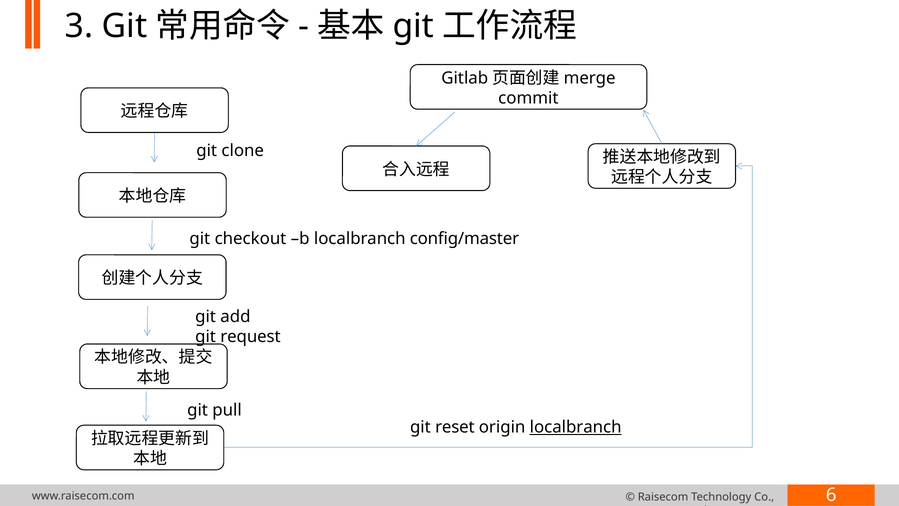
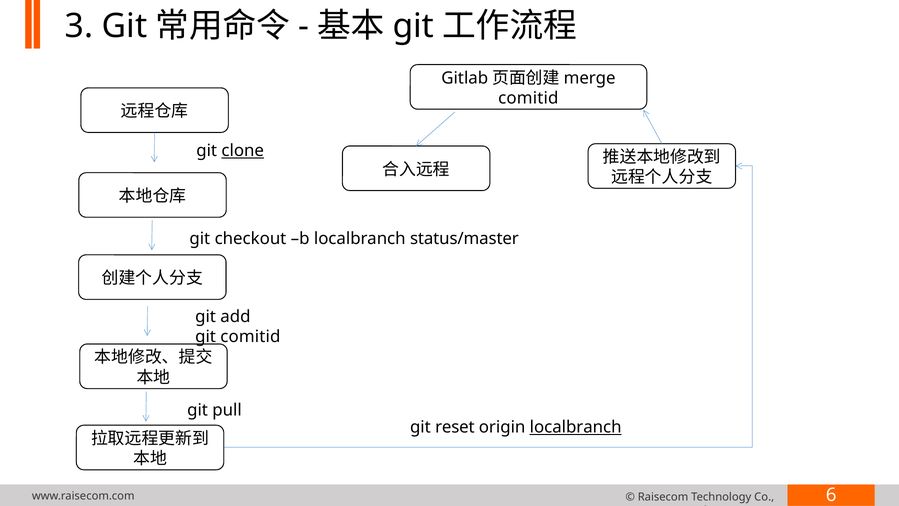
commit at (528, 98): commit -> comitid
clone underline: none -> present
config/master: config/master -> status/master
git request: request -> comitid
